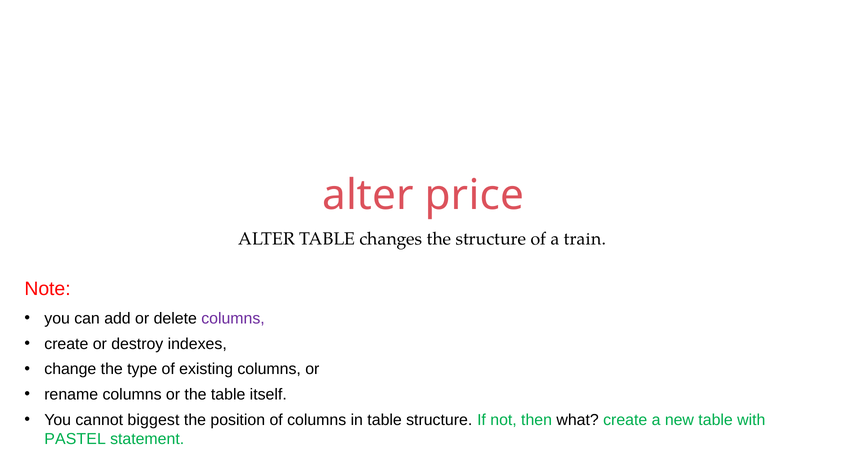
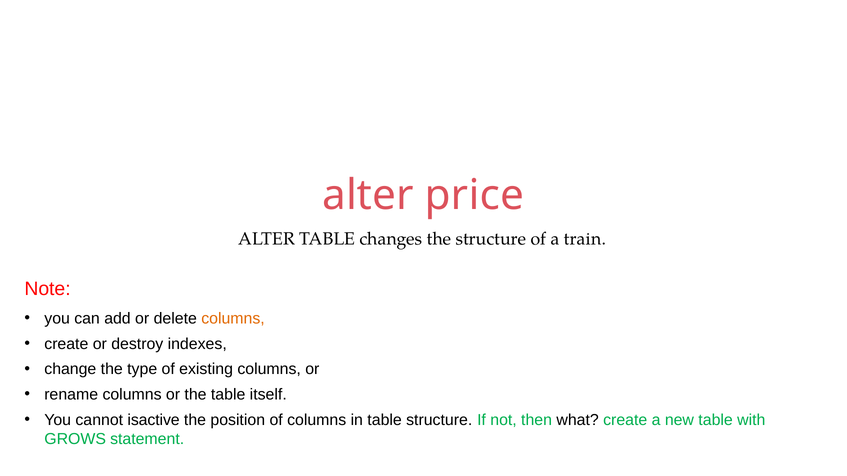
columns at (233, 319) colour: purple -> orange
biggest: biggest -> isactive
PASTEL: PASTEL -> GROWS
